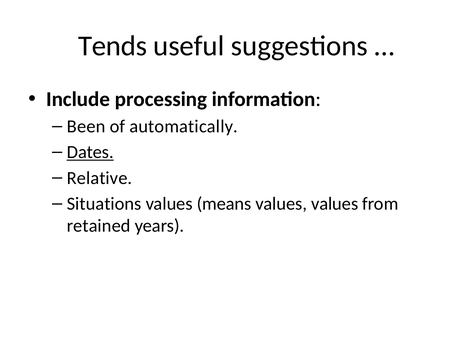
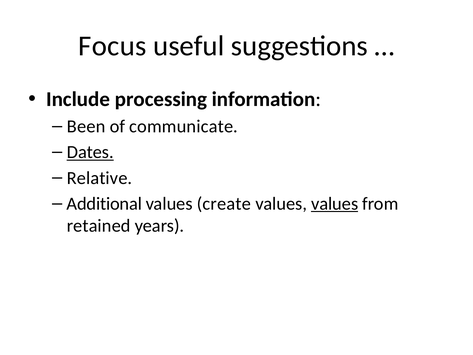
Tends: Tends -> Focus
automatically: automatically -> communicate
Situations: Situations -> Additional
means: means -> create
values at (335, 204) underline: none -> present
